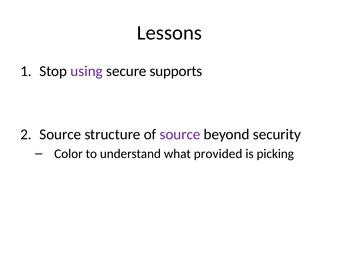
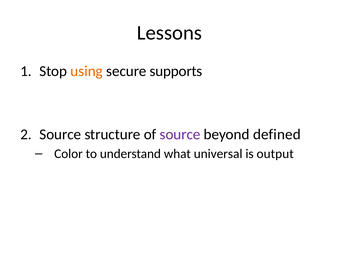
using colour: purple -> orange
security: security -> defined
provided: provided -> universal
picking: picking -> output
